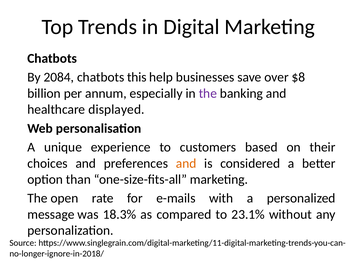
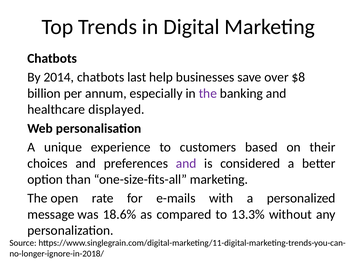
2084: 2084 -> 2014
this: this -> last
and at (186, 163) colour: orange -> purple
18.3%: 18.3% -> 18.6%
23.1%: 23.1% -> 13.3%
